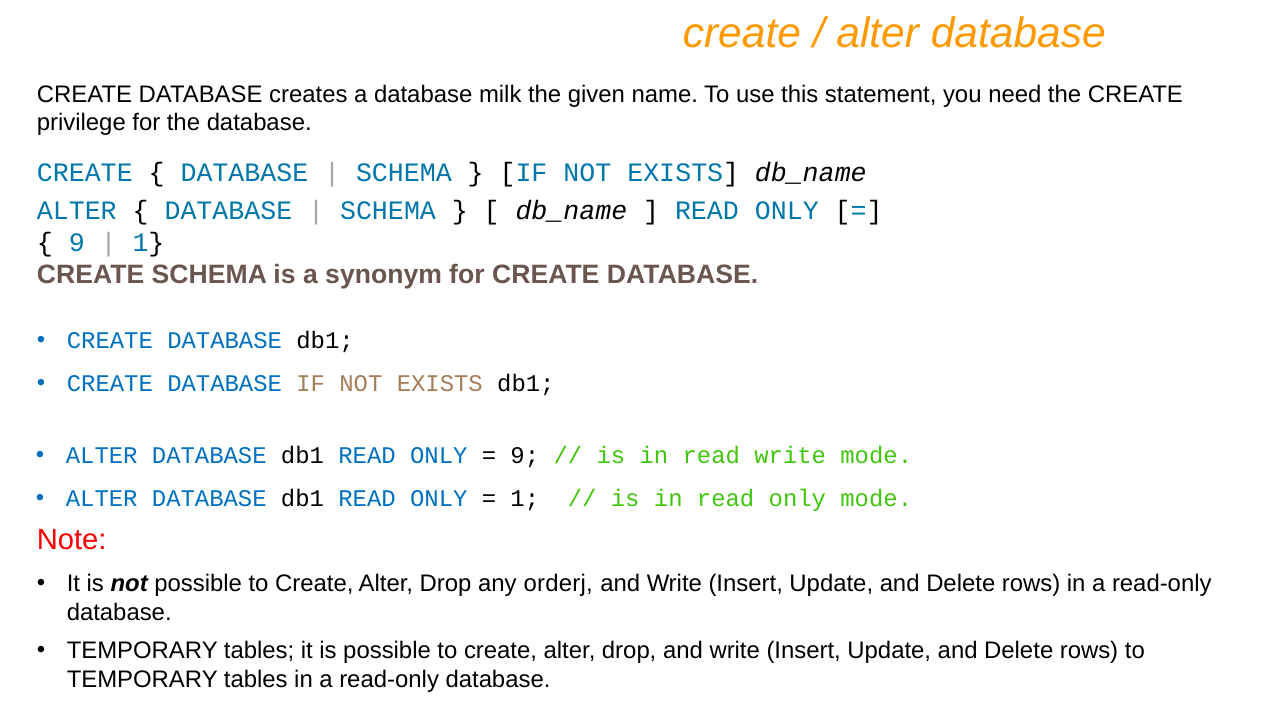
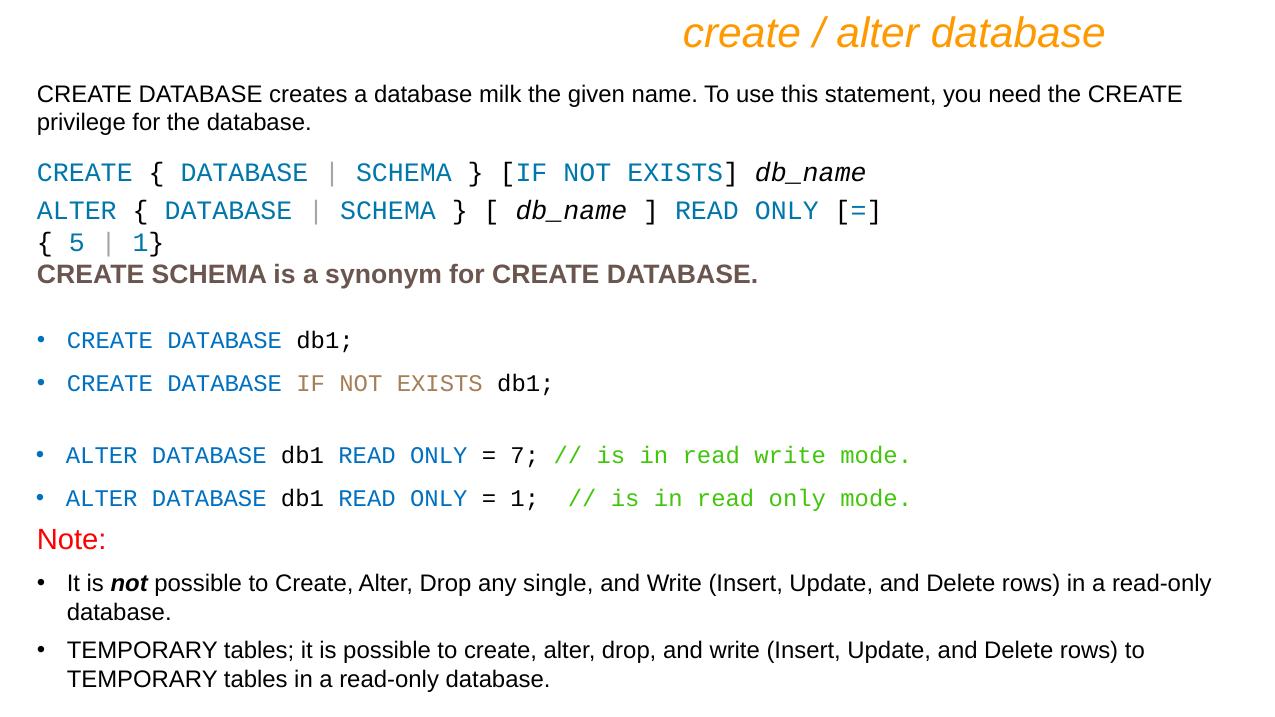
9 at (77, 243): 9 -> 5
9 at (525, 456): 9 -> 7
orderj: orderj -> single
